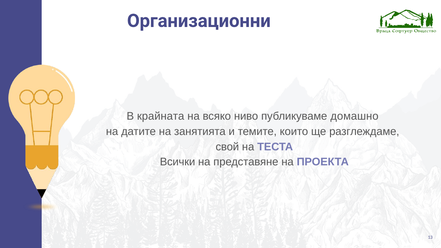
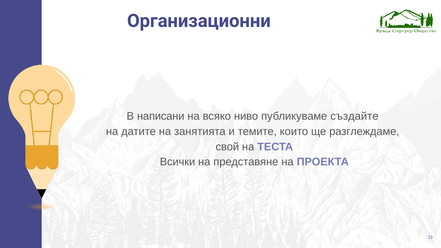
крайната: крайната -> написани
домашно: домашно -> създайте
